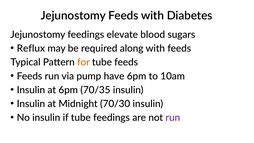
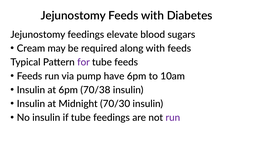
Reflux: Reflux -> Cream
for colour: orange -> purple
70/35: 70/35 -> 70/38
